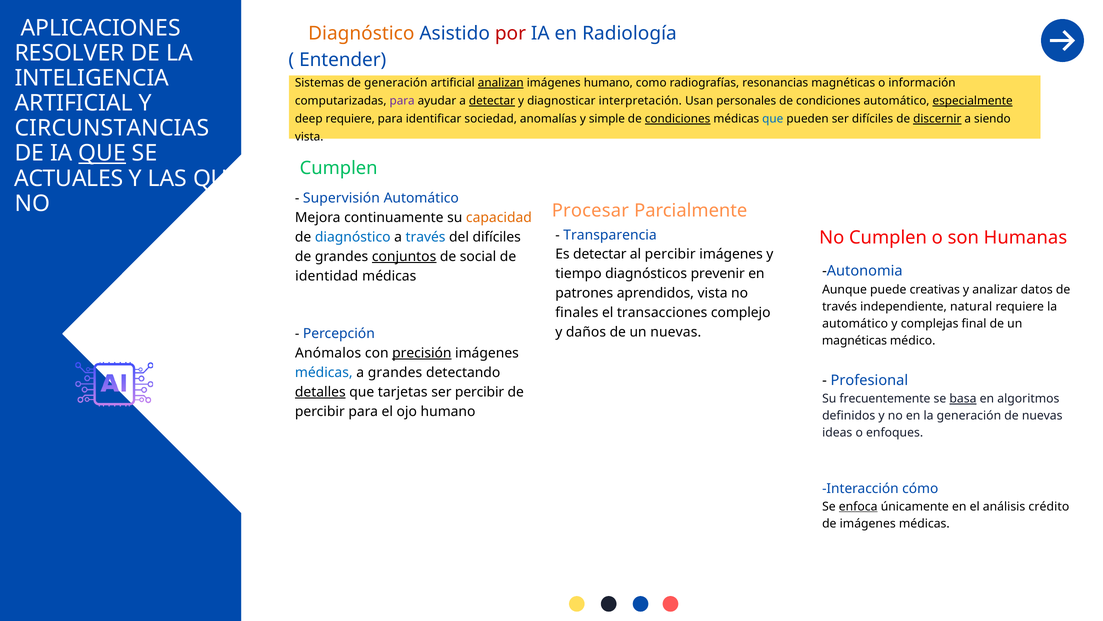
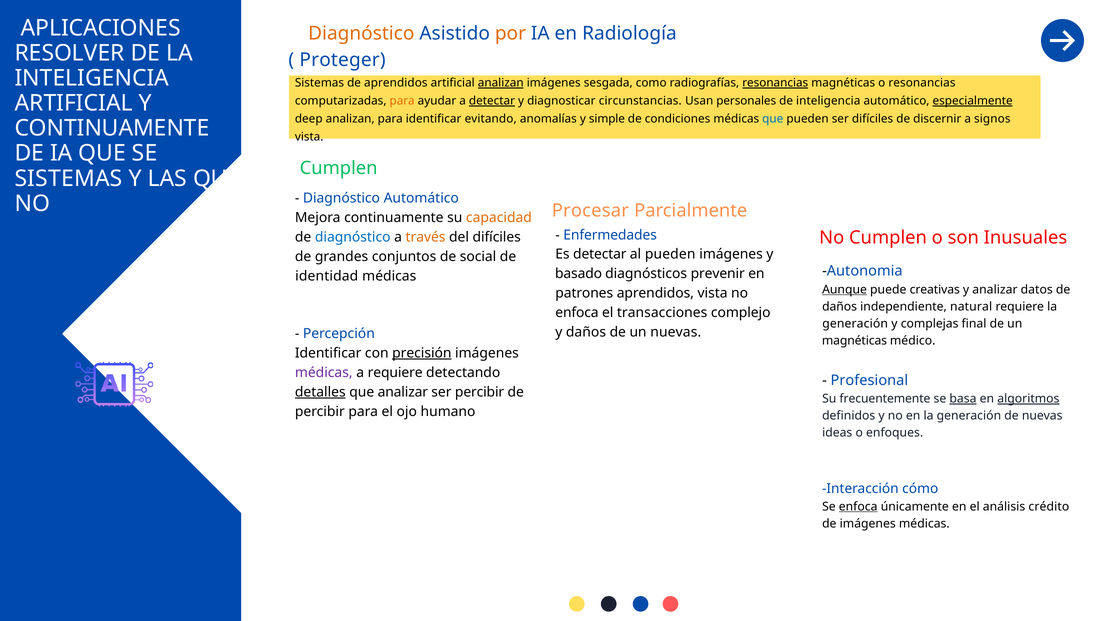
por colour: red -> orange
Entender: Entender -> Proteger
de generación: generación -> aprendidos
imágenes humano: humano -> sesgada
resonancias at (775, 83) underline: none -> present
o información: información -> resonancias
para at (402, 101) colour: purple -> orange
interpretación: interpretación -> circunstancias
condiciones at (828, 101): condiciones -> inteligencia
deep requiere: requiere -> analizan
sociedad: sociedad -> evitando
condiciones at (678, 119) underline: present -> none
discernir underline: present -> none
siendo: siendo -> signos
CIRCUNSTANCIAS at (112, 128): CIRCUNSTANCIAS -> CONTINUAMENTE
QUE at (102, 153) underline: present -> none
ACTUALES at (69, 178): ACTUALES -> SISTEMAS
Supervisión at (341, 198): Supervisión -> Diagnóstico
Transparencia: Transparencia -> Enfermedades
Humanas: Humanas -> Inusuales
través at (426, 237) colour: blue -> orange
al percibir: percibir -> pueden
conjuntos underline: present -> none
tiempo: tiempo -> basado
Aunque underline: none -> present
través at (840, 306): través -> daños
finales at (577, 312): finales -> enfoca
automático at (855, 323): automático -> generación
Anómalos at (328, 353): Anómalos -> Identificar
médicas at (324, 372) colour: blue -> purple
a grandes: grandes -> requiere
que tarjetas: tarjetas -> analizar
algoritmos underline: none -> present
